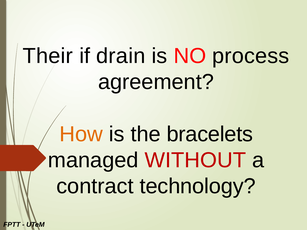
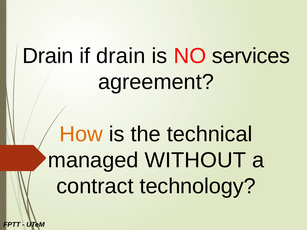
Their at (48, 56): Their -> Drain
process: process -> services
bracelets: bracelets -> technical
WITHOUT colour: red -> black
